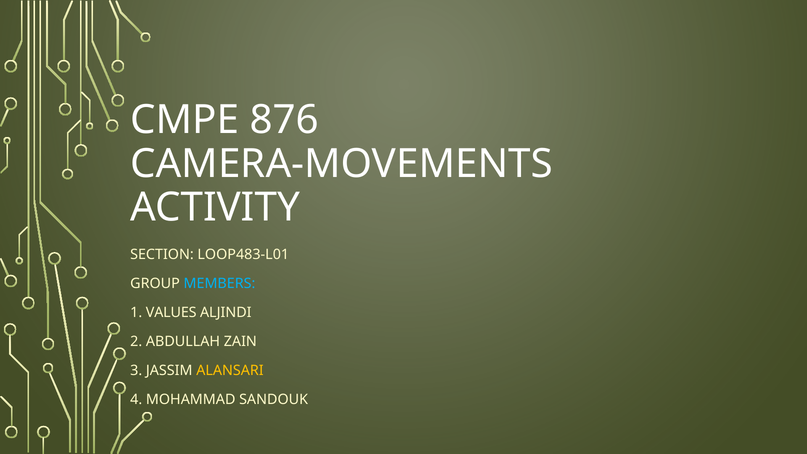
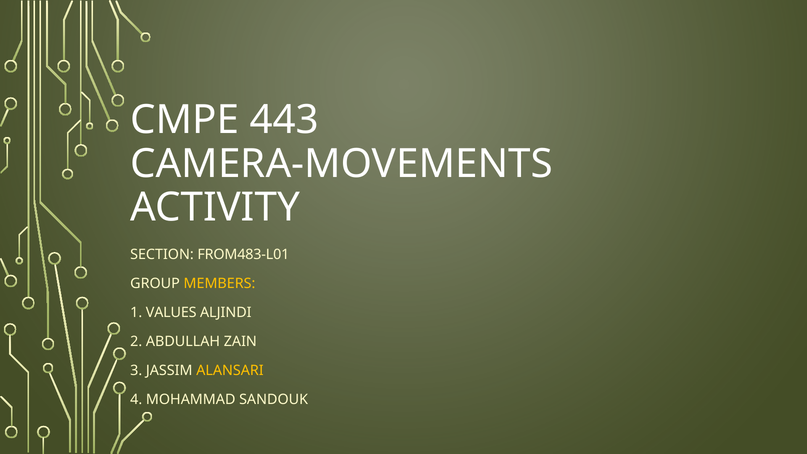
876: 876 -> 443
LOOP483-L01: LOOP483-L01 -> FROM483-L01
MEMBERS colour: light blue -> yellow
